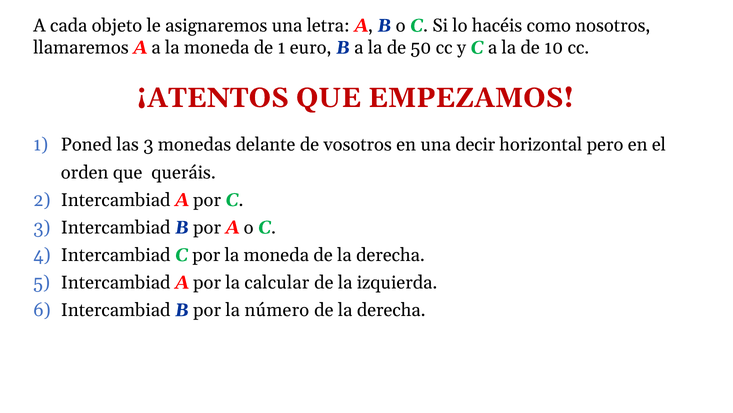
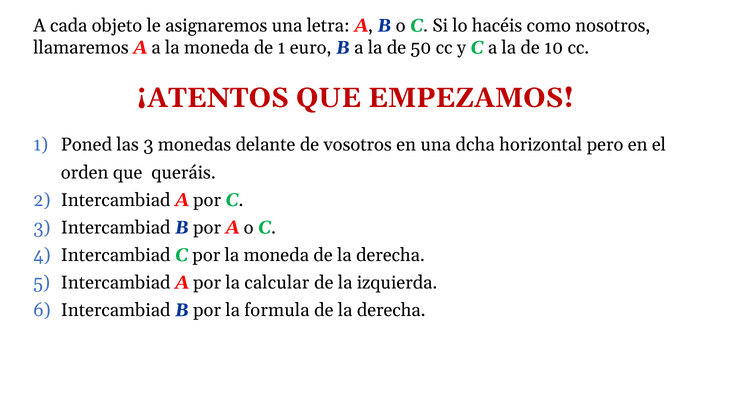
decir: decir -> dcha
número: número -> formula
